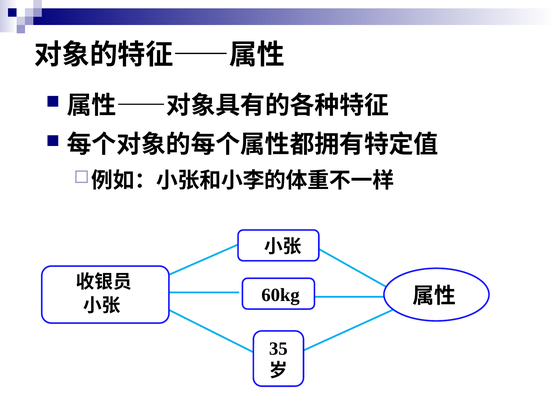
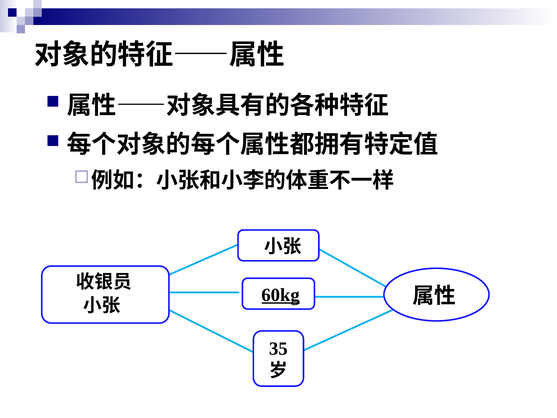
60kg underline: none -> present
